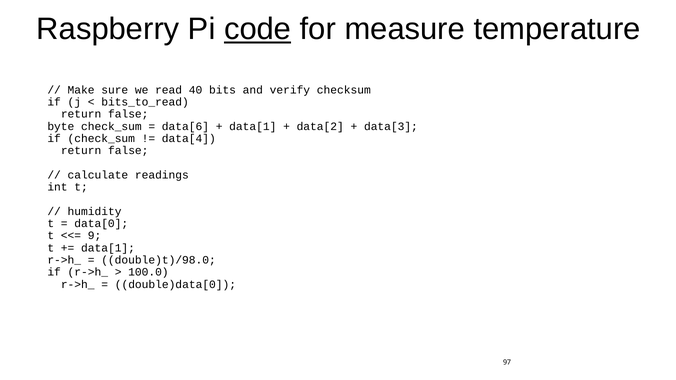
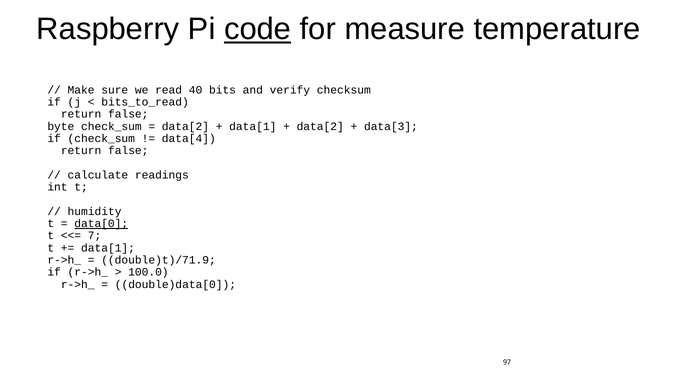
data[6 at (185, 126): data[6 -> data[2
data[0 underline: none -> present
9: 9 -> 7
double)t)/98.0: double)t)/98.0 -> double)t)/71.9
